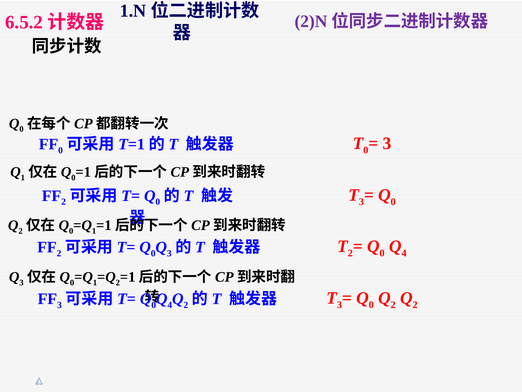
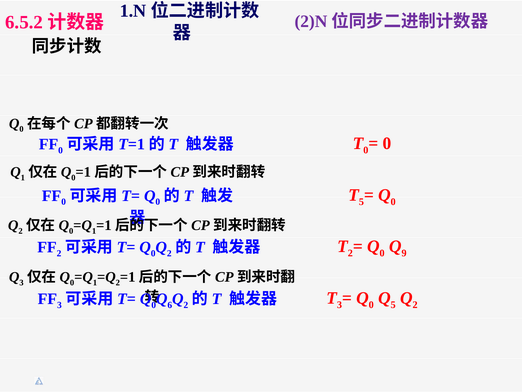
3 at (387, 143): 3 -> 0
3 at (361, 201): 3 -> 5
2 at (64, 202): 2 -> 0
4 at (404, 253): 4 -> 9
3 at (169, 253): 3 -> 2
2 at (393, 305): 2 -> 5
4 at (170, 305): 4 -> 6
